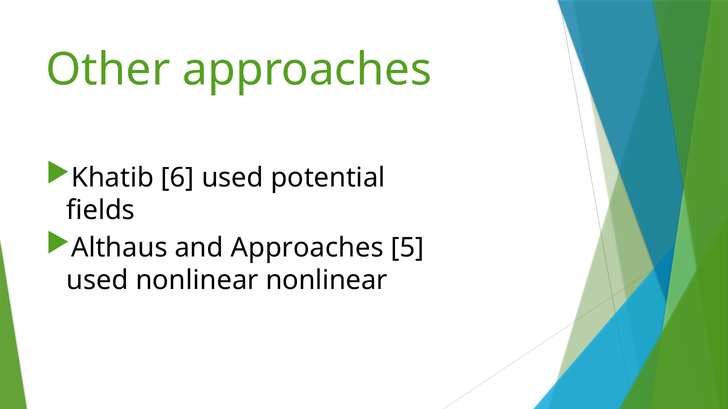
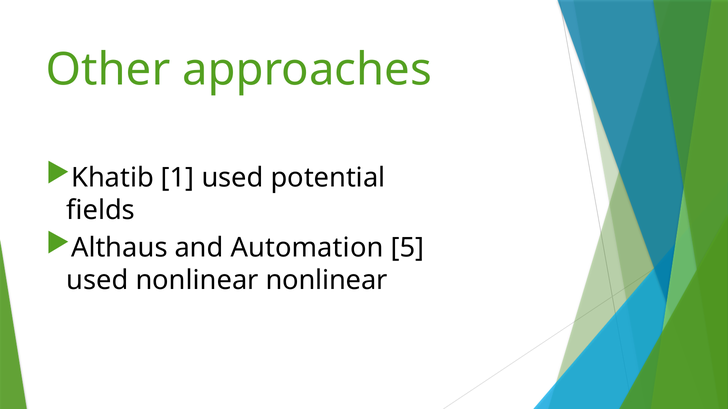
6: 6 -> 1
and Approaches: Approaches -> Automation
